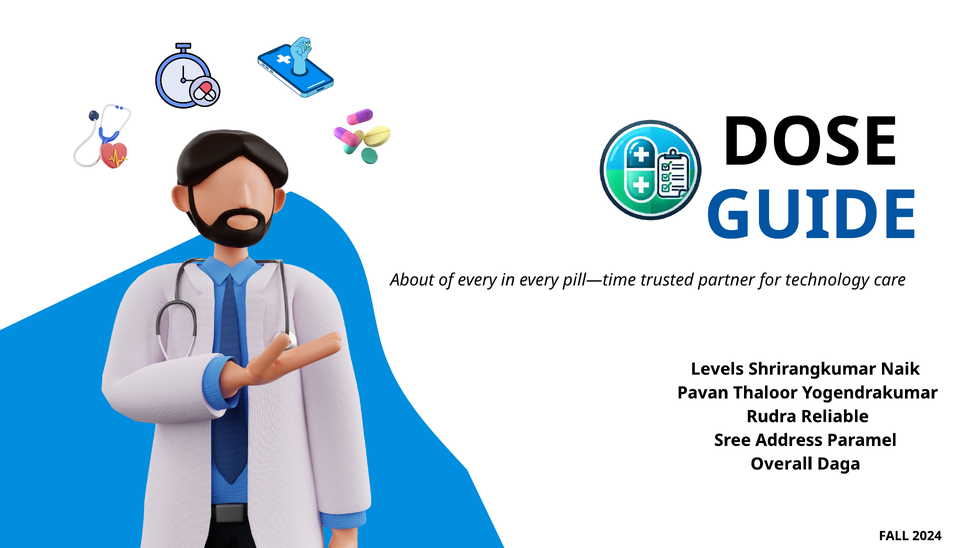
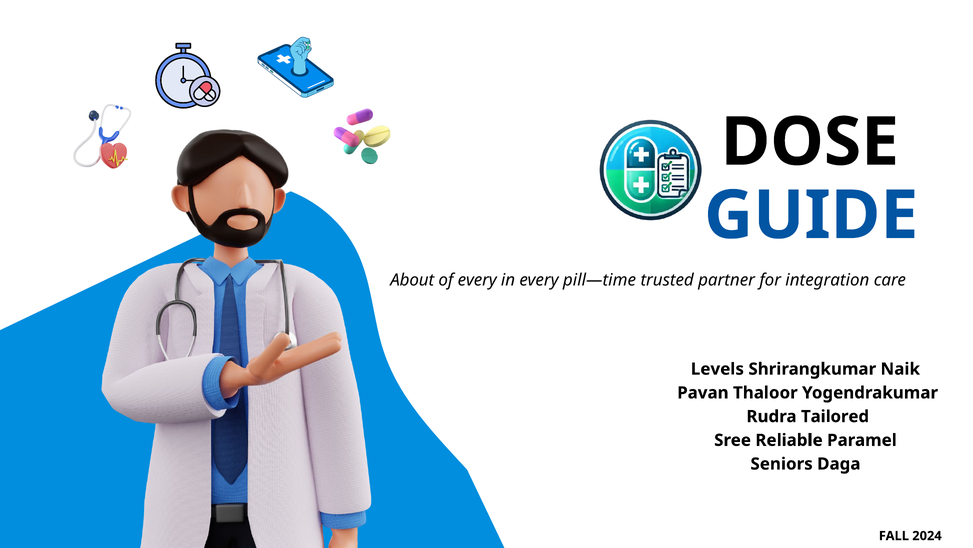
technology: technology -> integration
Reliable: Reliable -> Tailored
Address: Address -> Reliable
Overall: Overall -> Seniors
